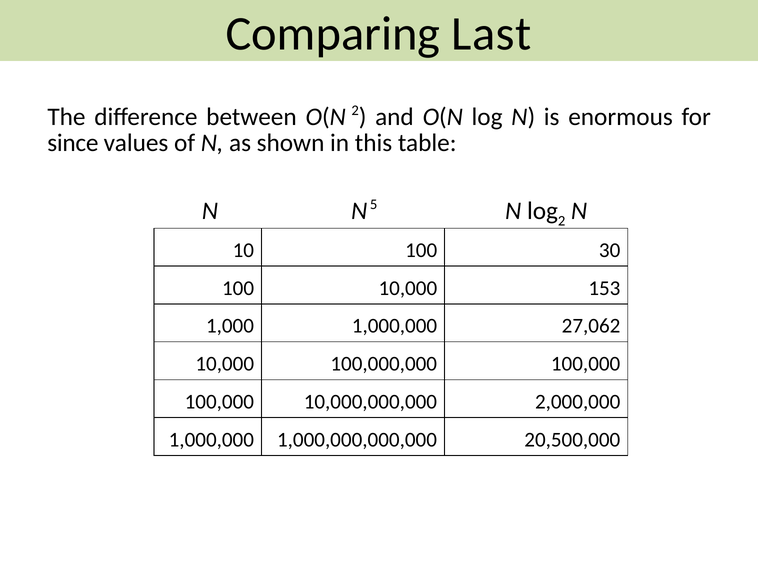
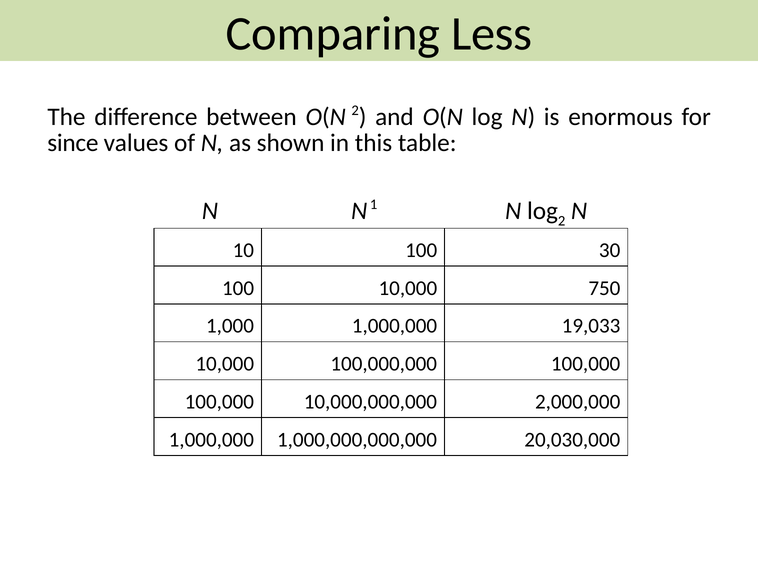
Last: Last -> Less
5: 5 -> 1
153: 153 -> 750
27,062: 27,062 -> 19,033
20,500,000: 20,500,000 -> 20,030,000
